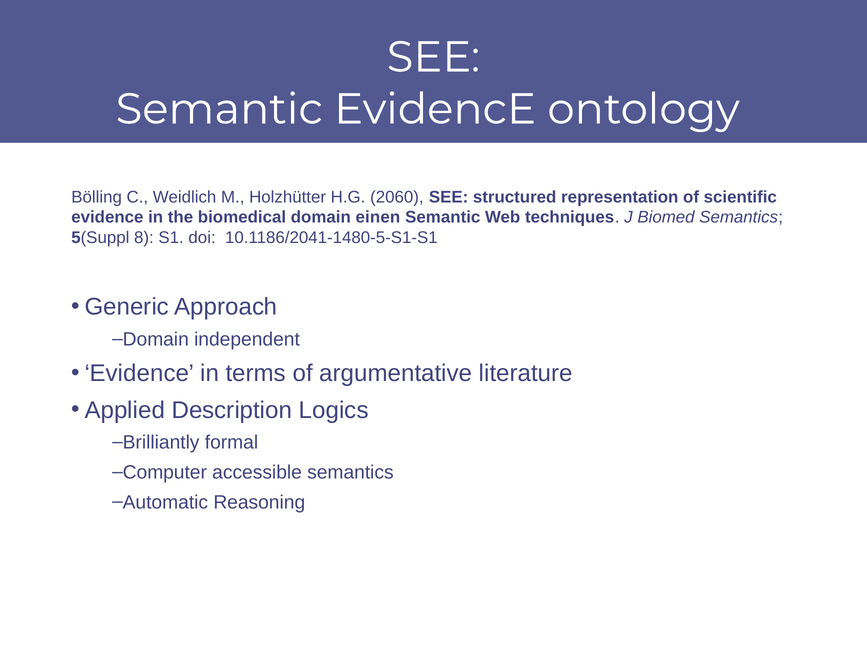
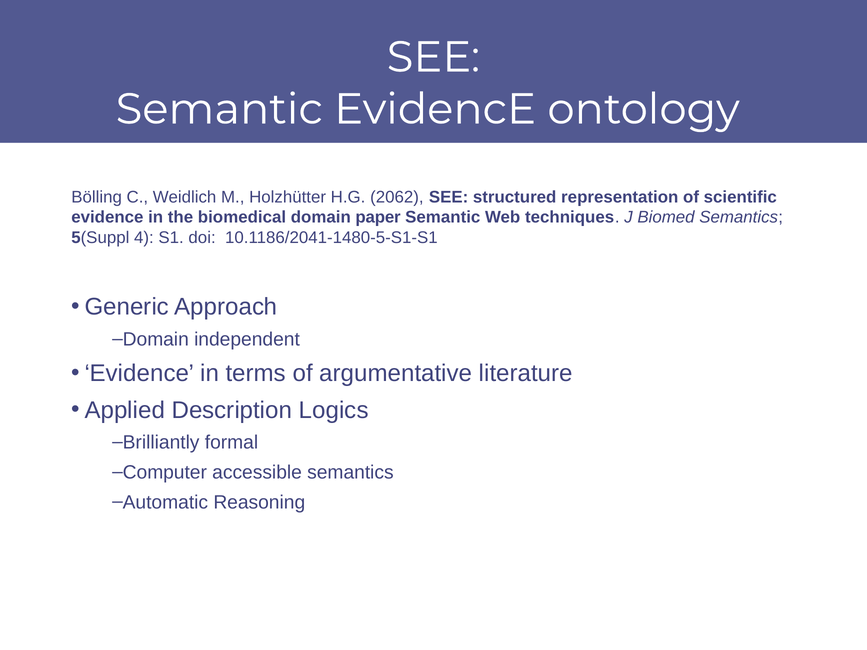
2060: 2060 -> 2062
einen: einen -> paper
8: 8 -> 4
